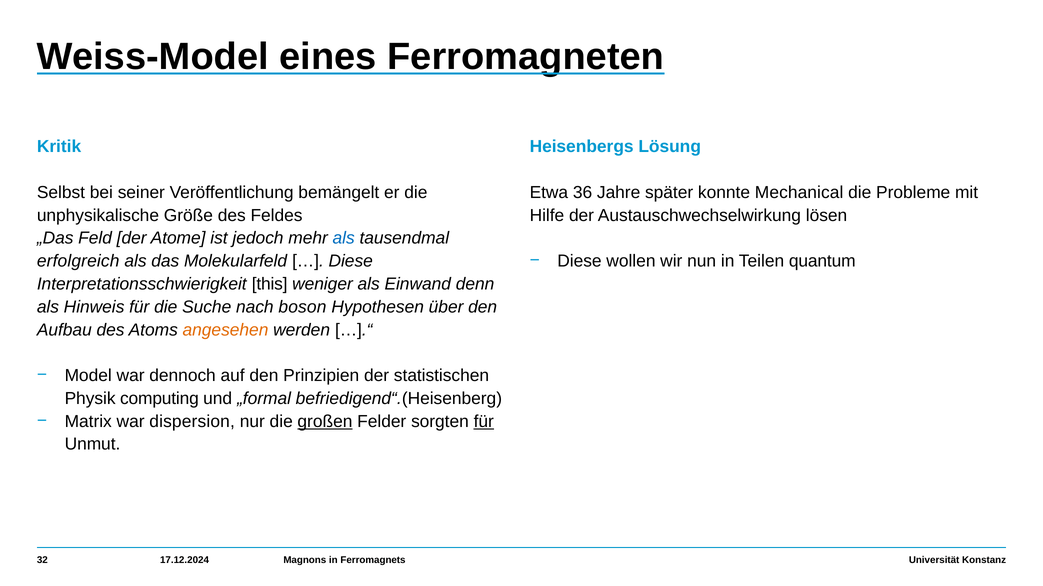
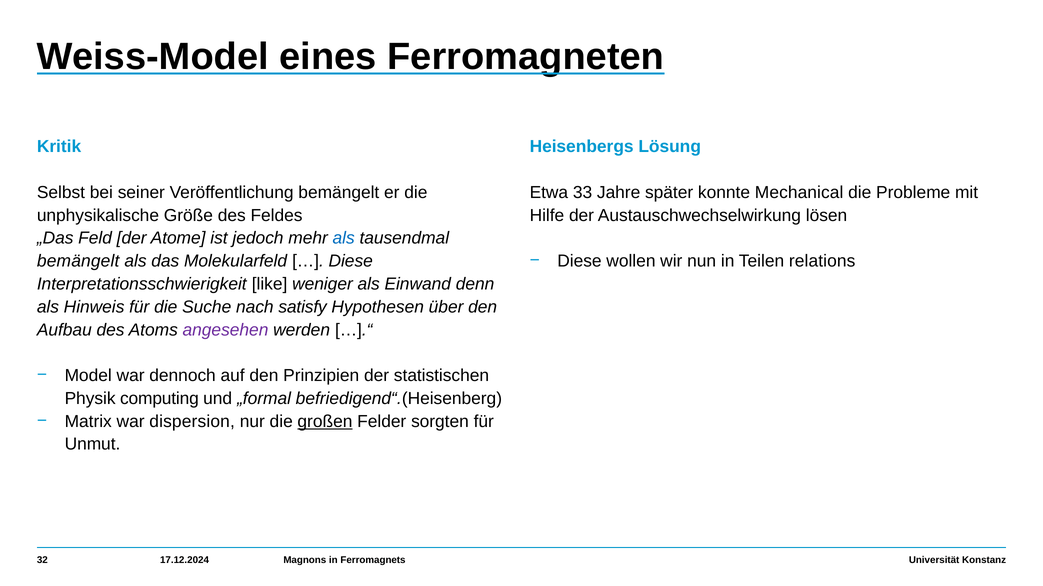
36: 36 -> 33
quantum: quantum -> relations
erfolgreich at (78, 261): erfolgreich -> bemängelt
this: this -> like
boson: boson -> satisfy
angesehen colour: orange -> purple
für at (484, 422) underline: present -> none
